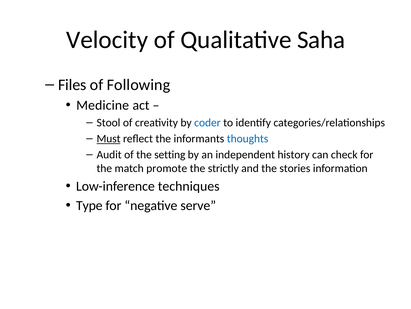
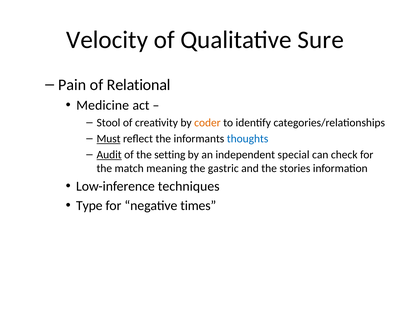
Saha: Saha -> Sure
Files: Files -> Pain
Following: Following -> Relational
coder colour: blue -> orange
Audit underline: none -> present
history: history -> special
promote: promote -> meaning
strictly: strictly -> gastric
serve: serve -> times
